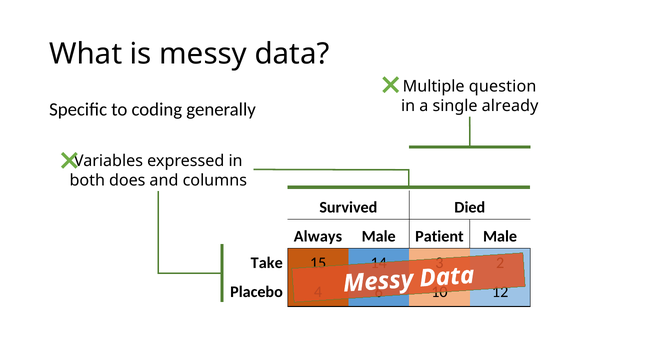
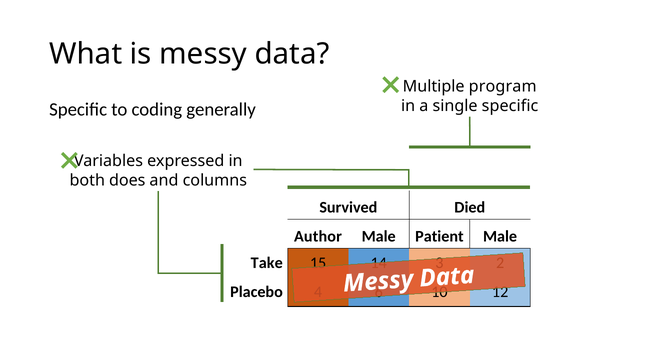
question: question -> program
single already: already -> specific
Always: Always -> Author
